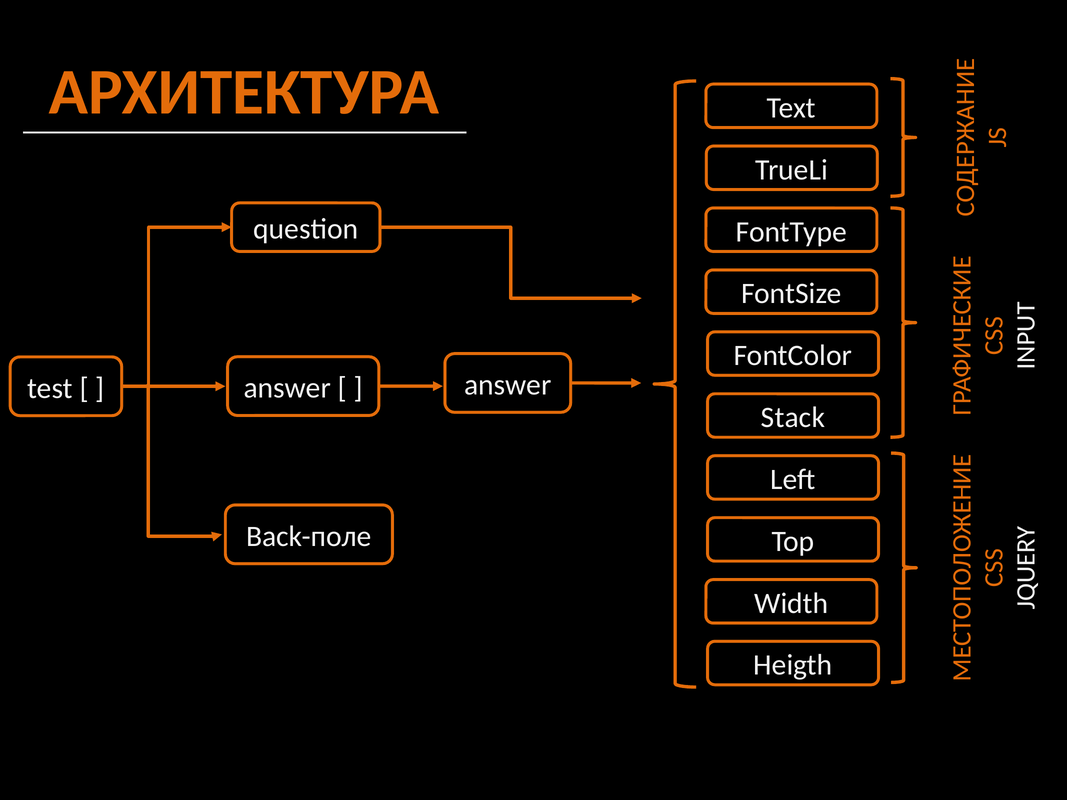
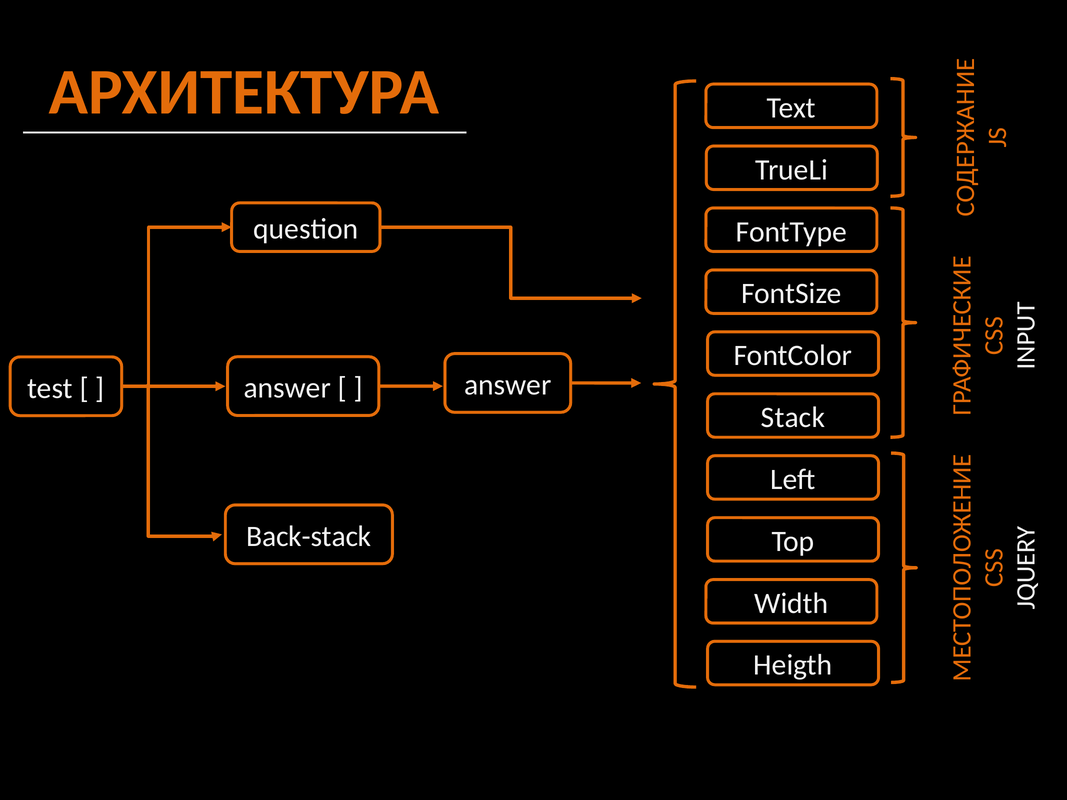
Back-поле: Back-поле -> Back-stack
